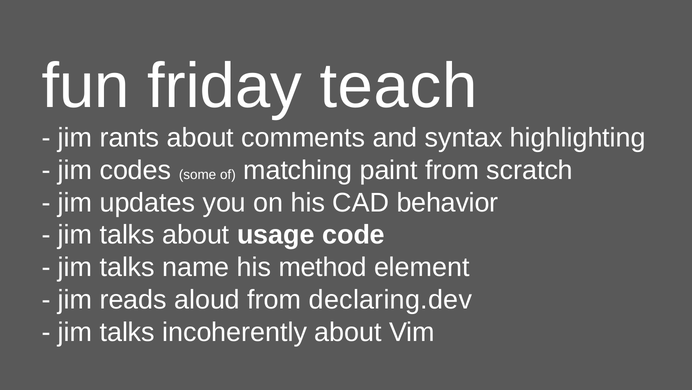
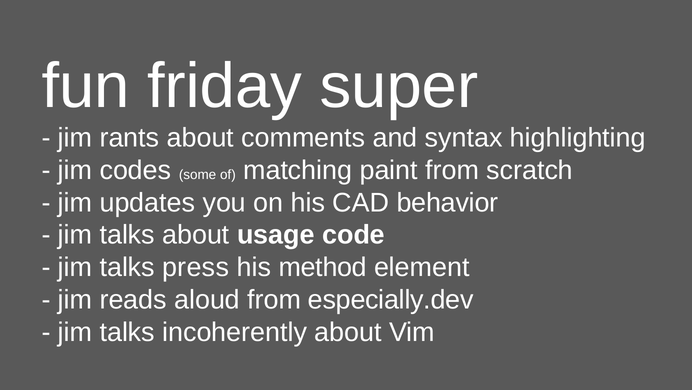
teach: teach -> super
name: name -> press
declaring.dev: declaring.dev -> especially.dev
